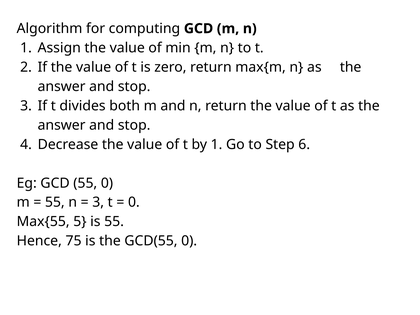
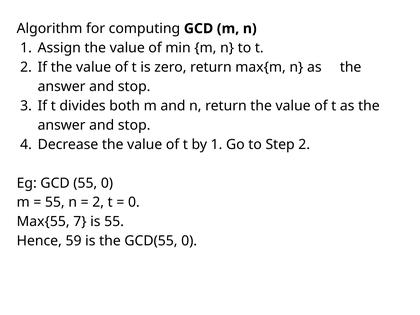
Step 6: 6 -> 2
3 at (98, 202): 3 -> 2
5: 5 -> 7
75: 75 -> 59
